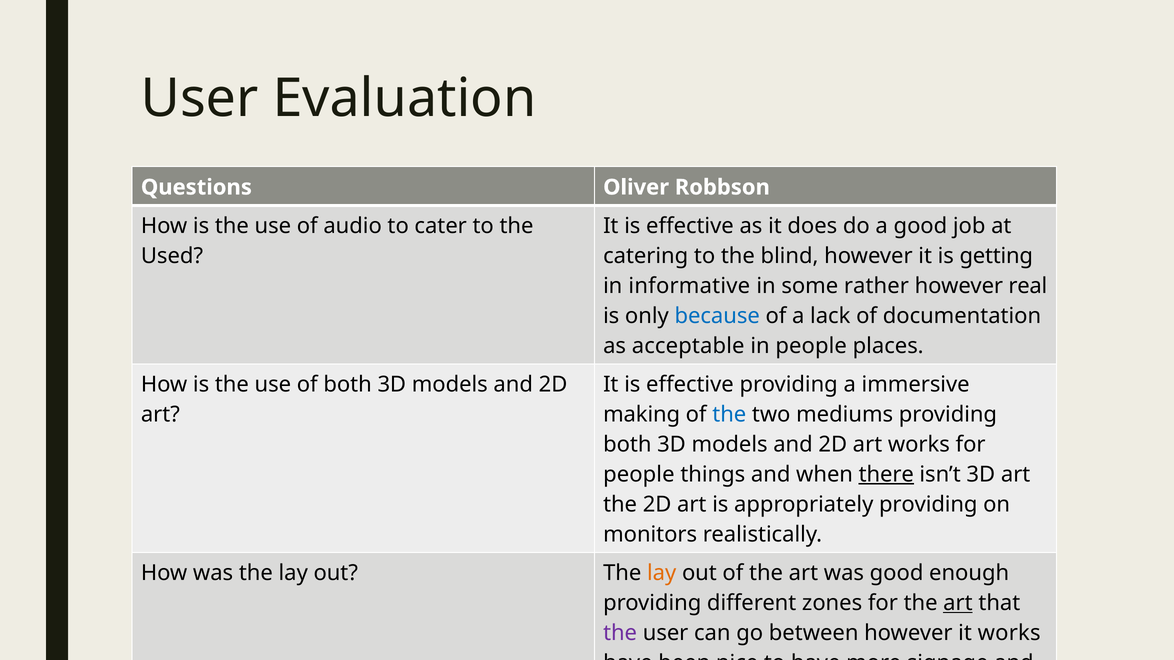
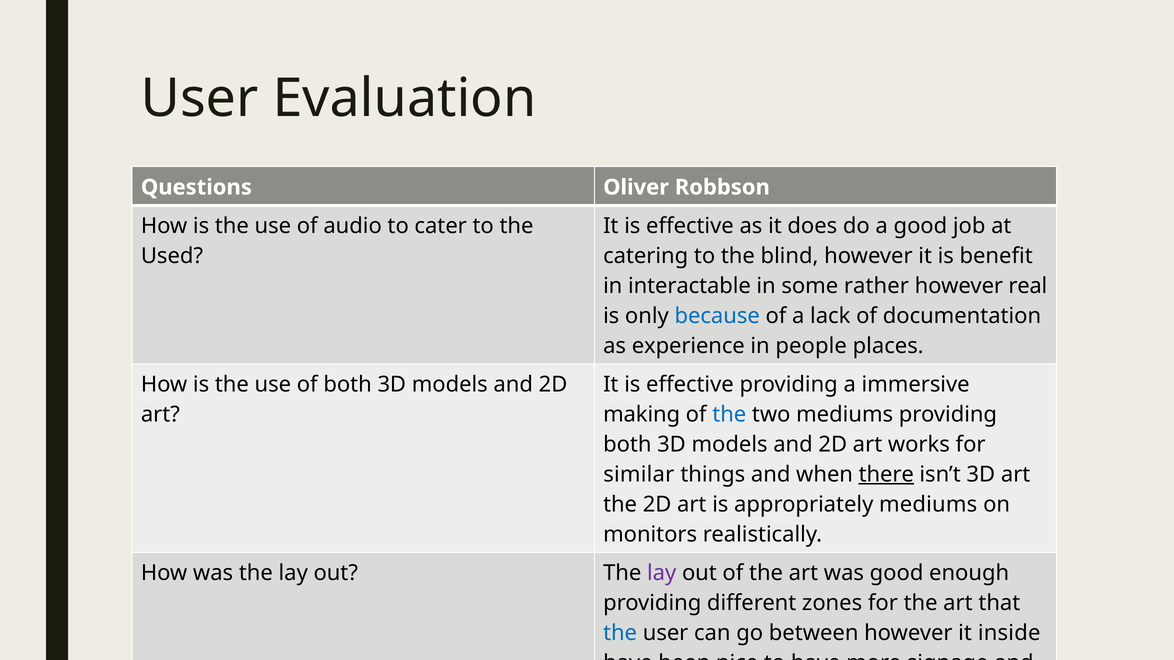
getting: getting -> benefit
informative: informative -> interactable
acceptable: acceptable -> experience
people at (639, 475): people -> similar
appropriately providing: providing -> mediums
lay at (662, 573) colour: orange -> purple
art at (958, 603) underline: present -> none
the at (620, 633) colour: purple -> blue
it works: works -> inside
